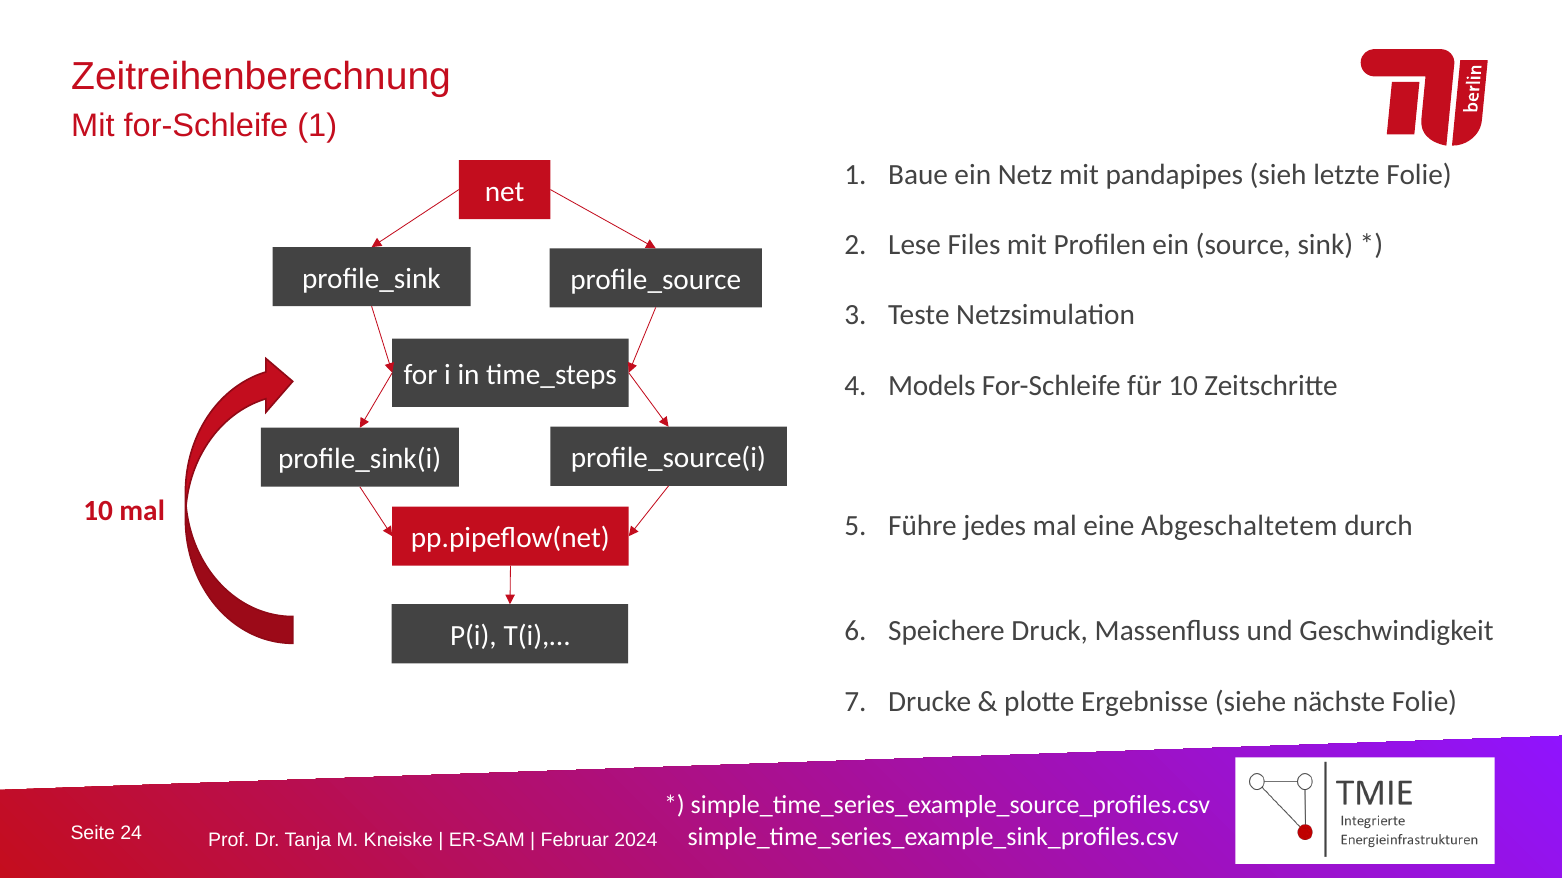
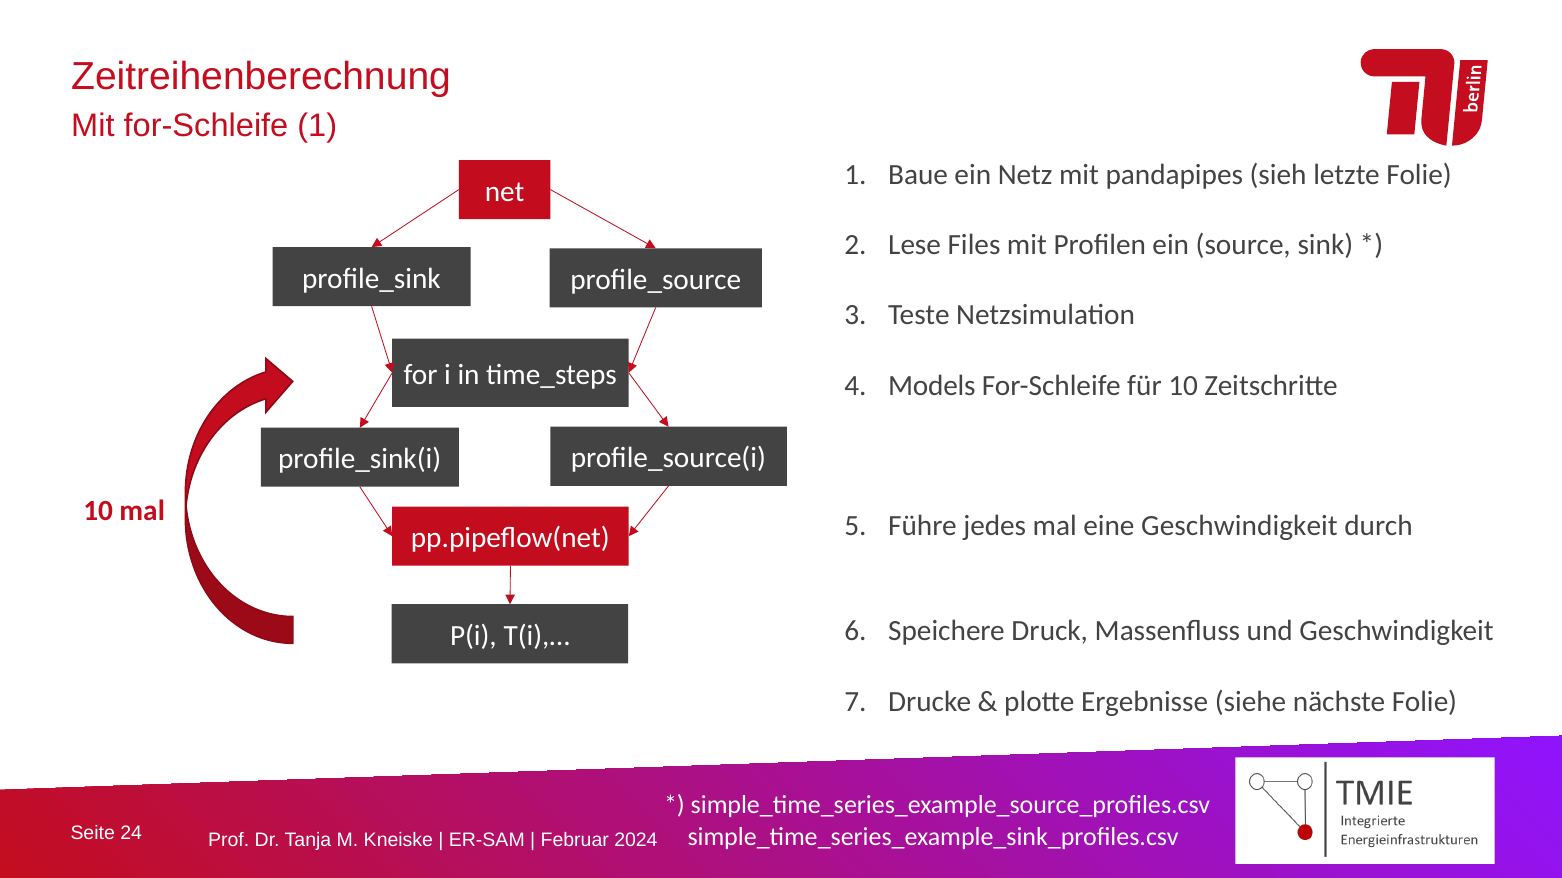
eine Abgeschaltetem: Abgeschaltetem -> Geschwindigkeit
